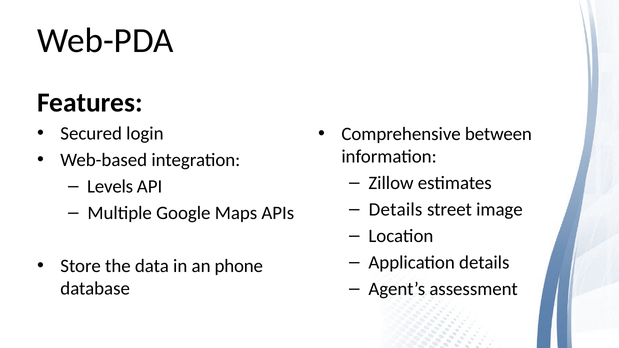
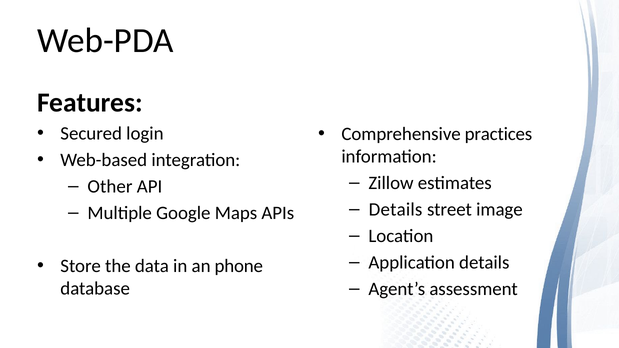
between: between -> practices
Levels: Levels -> Other
